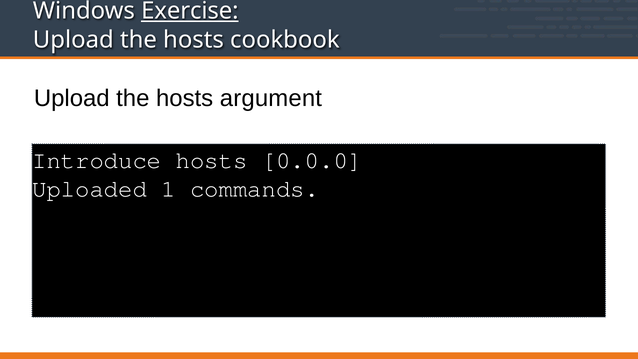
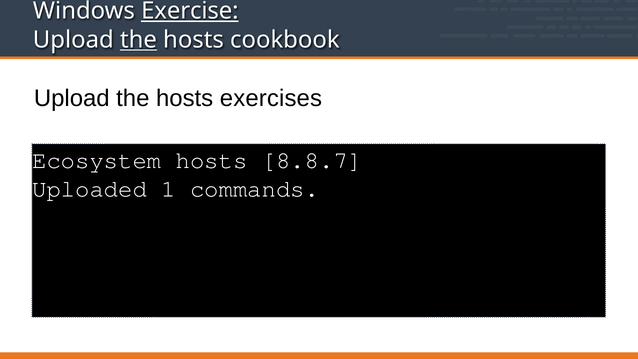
the at (138, 40) underline: none -> present
argument: argument -> exercises
Introduce: Introduce -> Ecosystem
0.0.0: 0.0.0 -> 8.8.7
